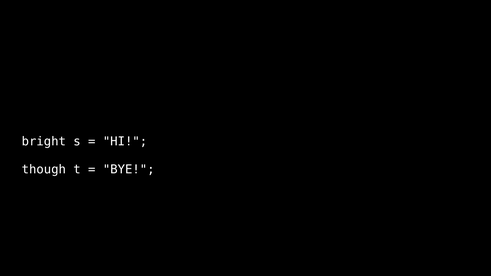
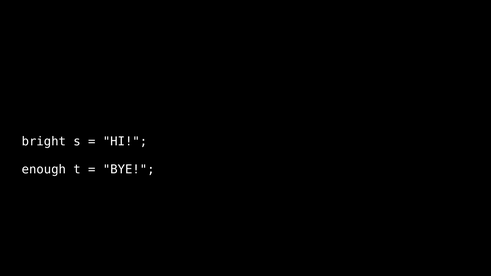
though: though -> enough
